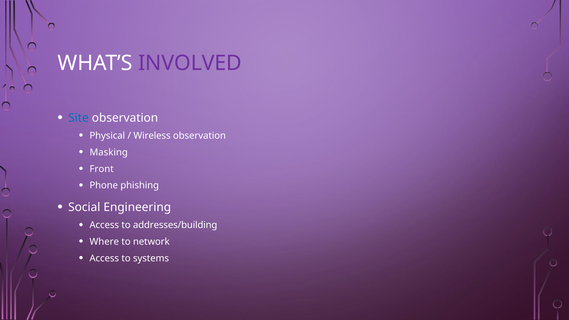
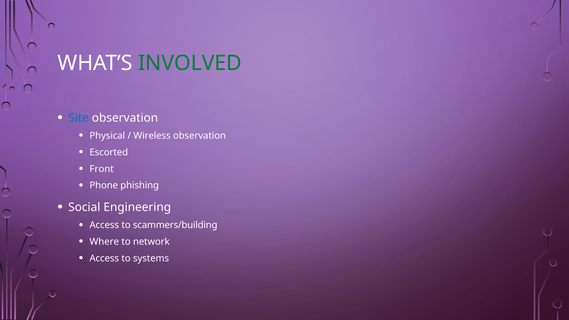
INVOLVED colour: purple -> green
Masking: Masking -> Escorted
addresses/building: addresses/building -> scammers/building
